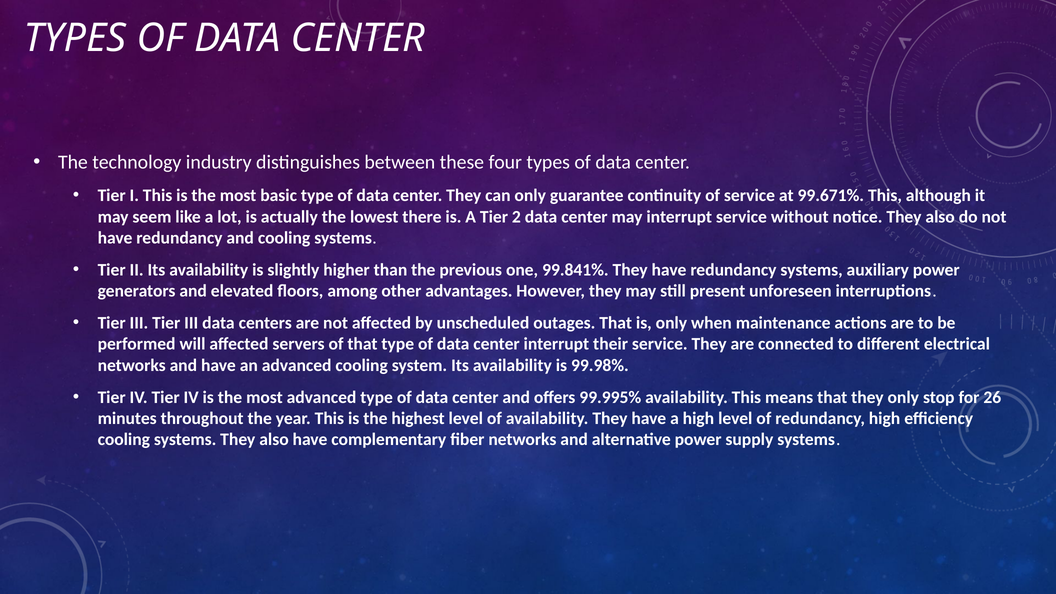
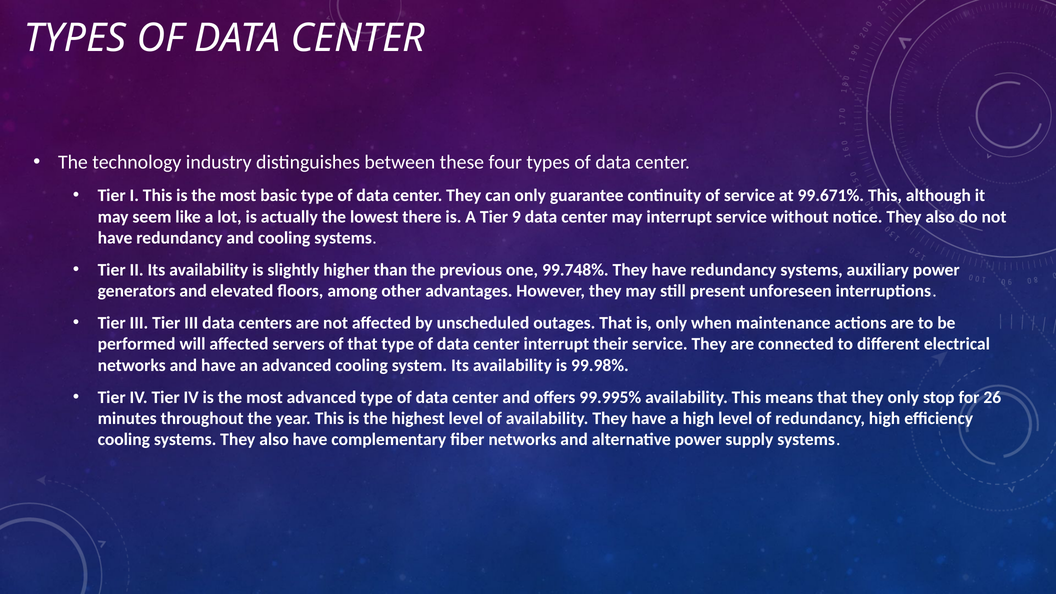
2: 2 -> 9
99.841%: 99.841% -> 99.748%
